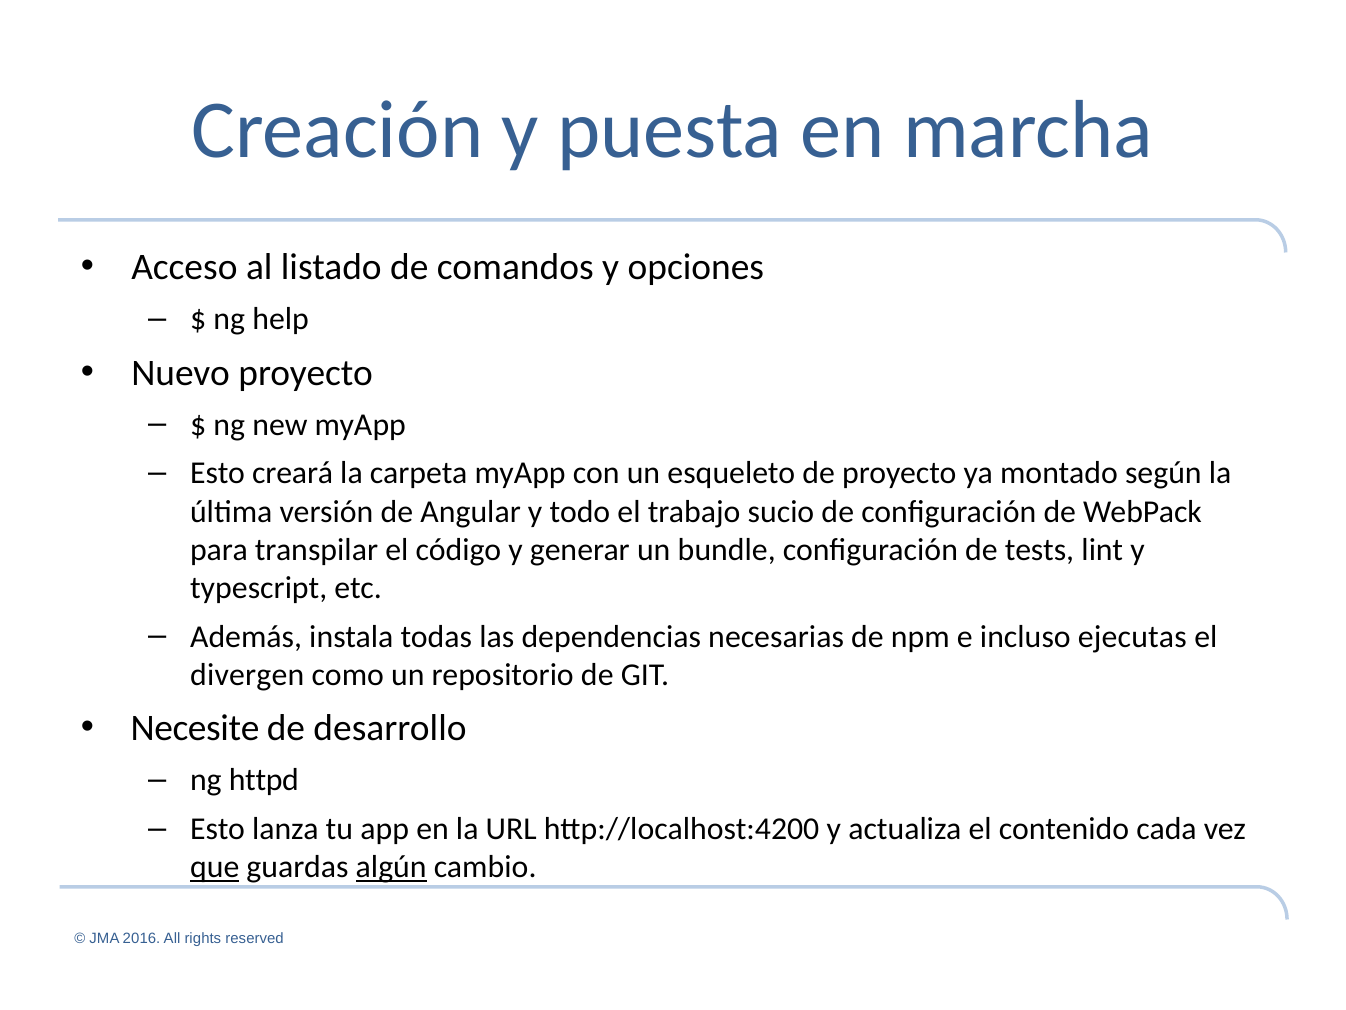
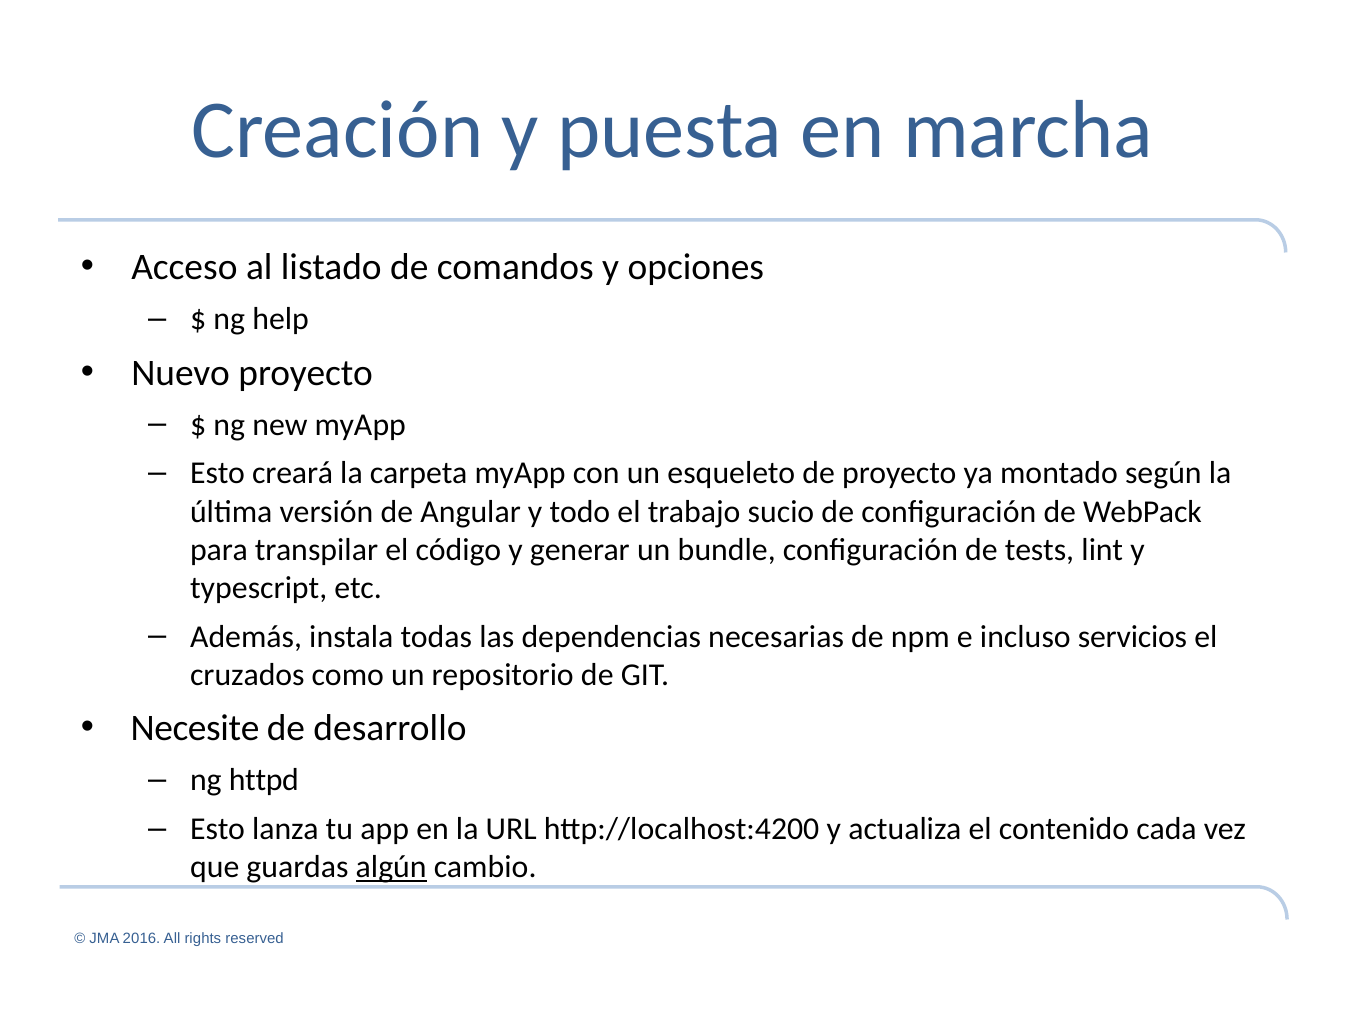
ejecutas: ejecutas -> servicios
divergen: divergen -> cruzados
que underline: present -> none
